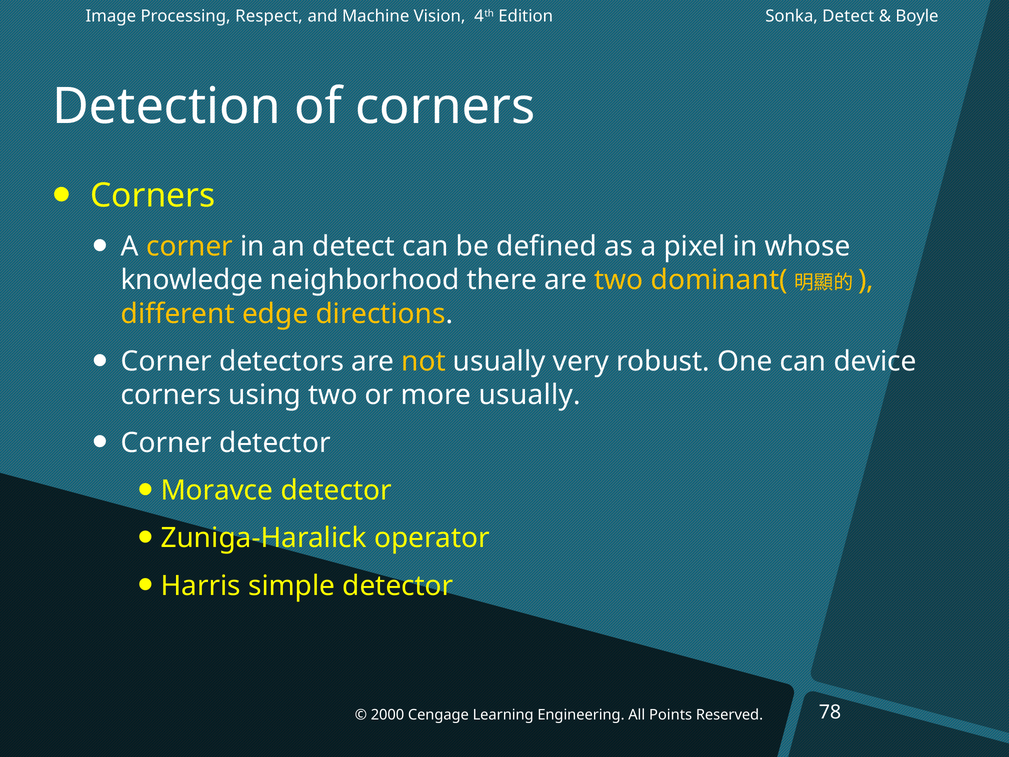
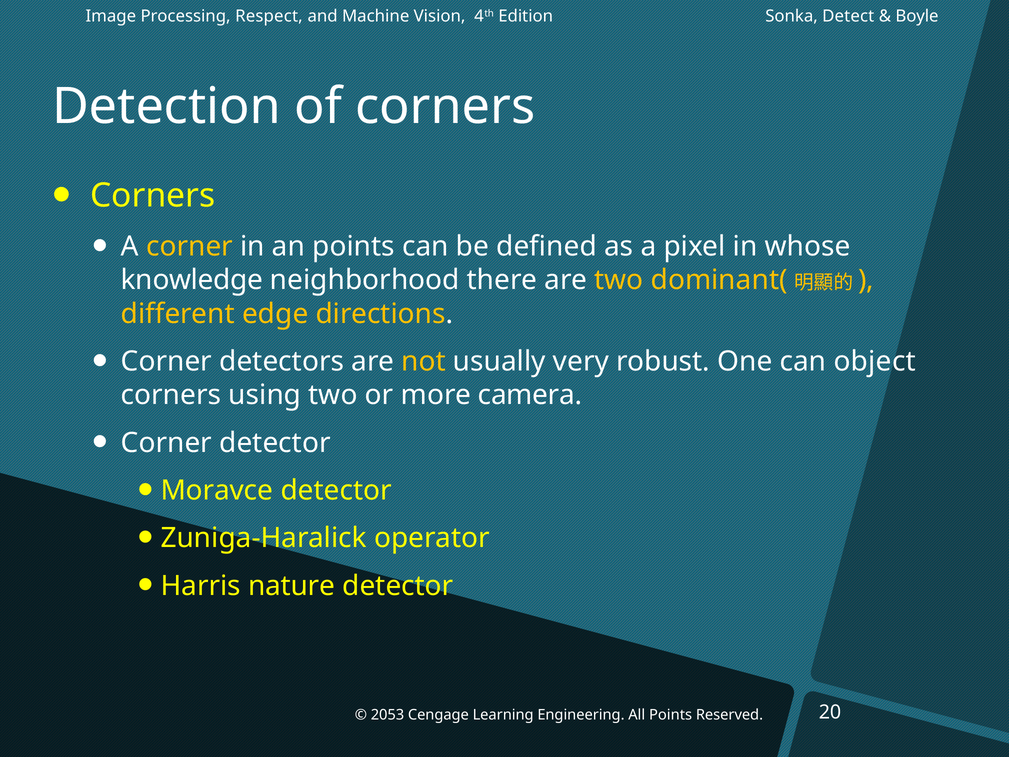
an detect: detect -> points
device: device -> object
more usually: usually -> camera
simple: simple -> nature
2000: 2000 -> 2053
78: 78 -> 20
